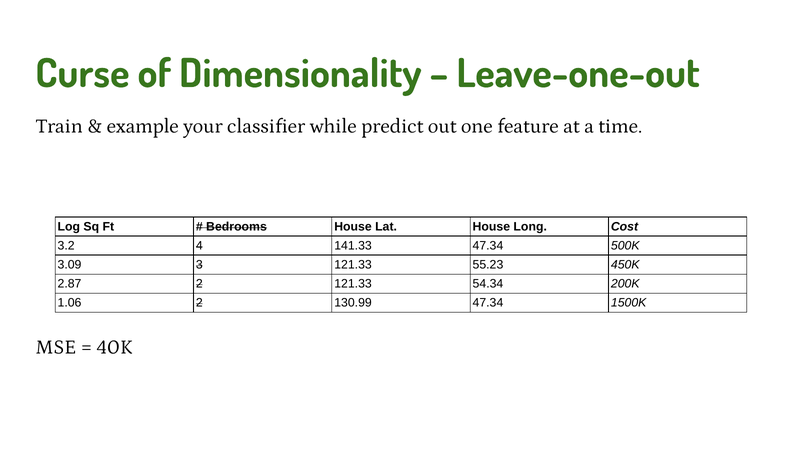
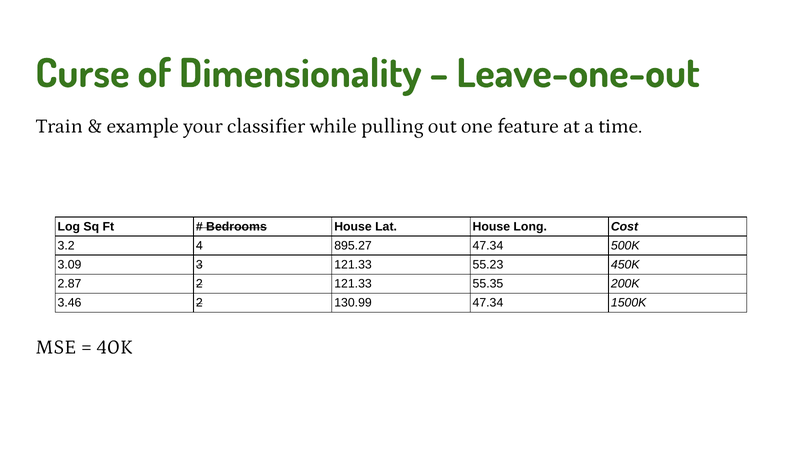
predict: predict -> pulling
141.33: 141.33 -> 895.27
54.34: 54.34 -> 55.35
1.06: 1.06 -> 3.46
